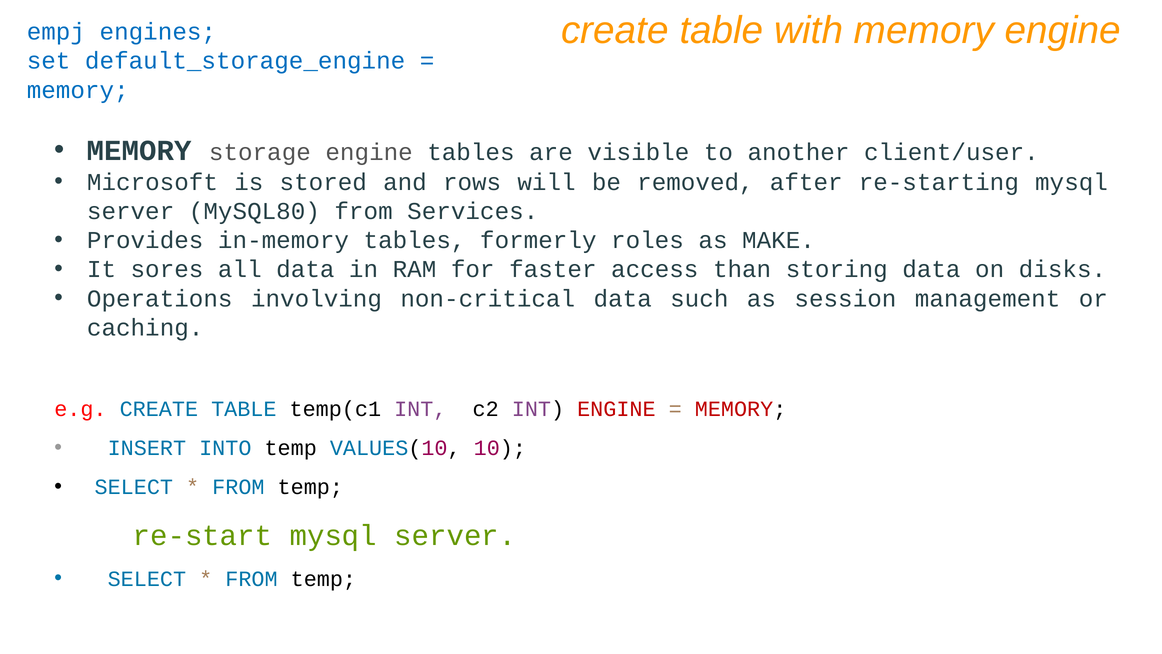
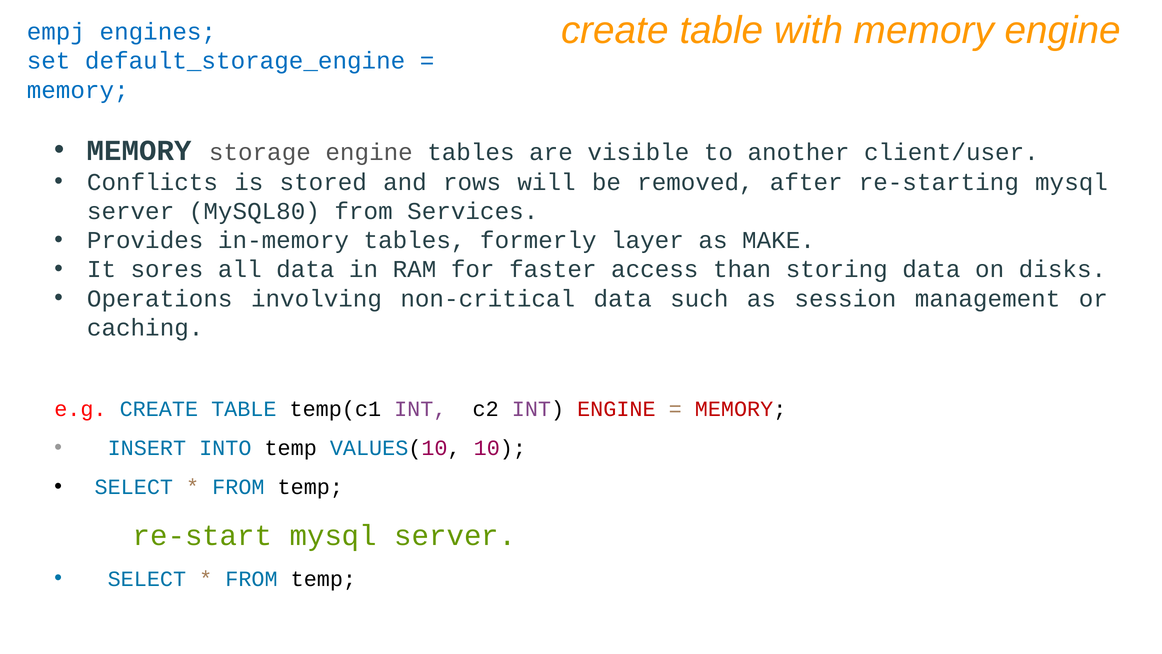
Microsoft: Microsoft -> Conflicts
roles: roles -> layer
